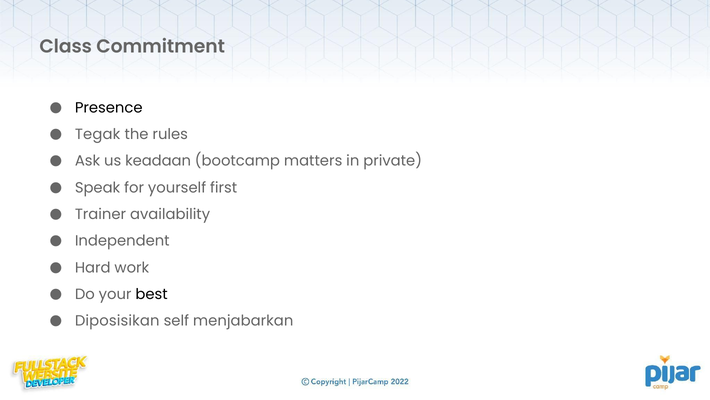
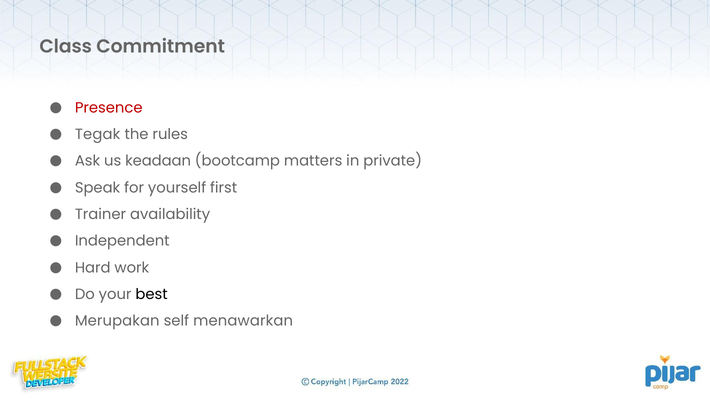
Presence colour: black -> red
Diposisikan: Diposisikan -> Merupakan
menjabarkan: menjabarkan -> menawarkan
